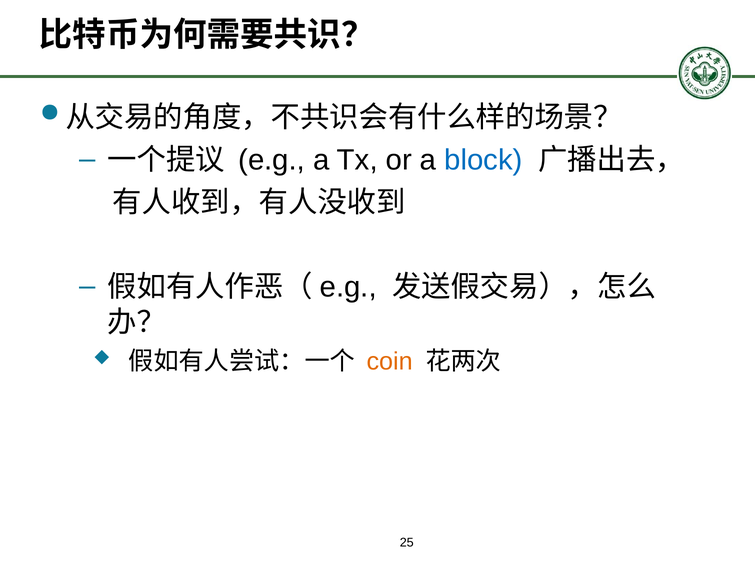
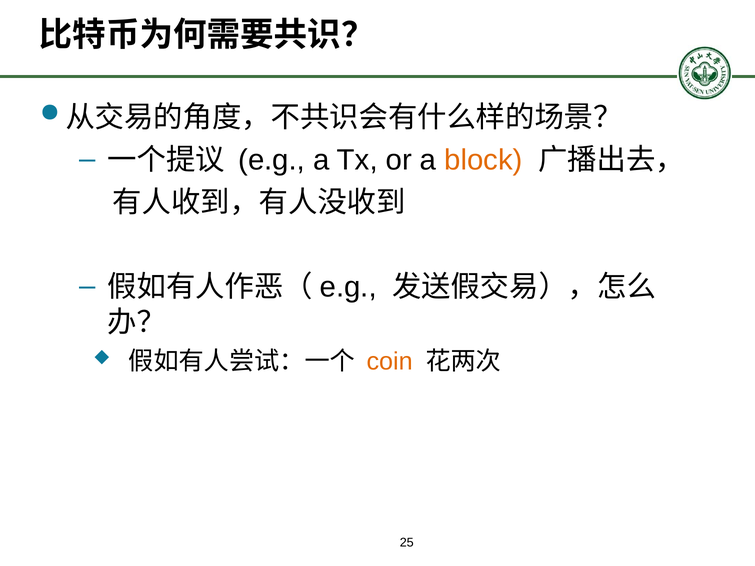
block colour: blue -> orange
